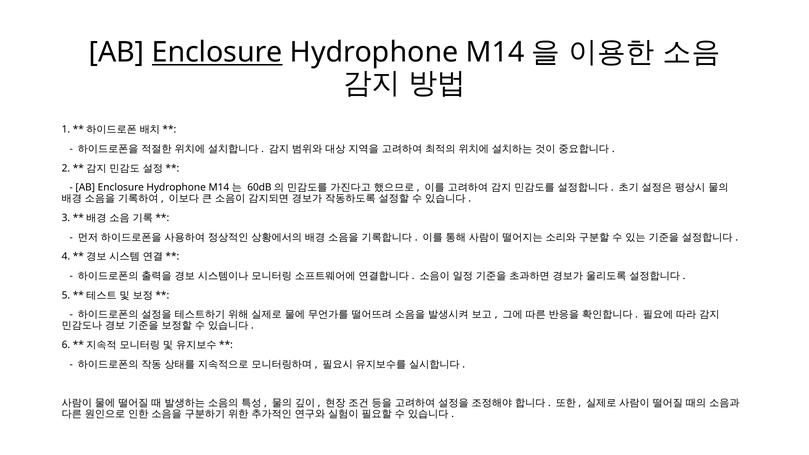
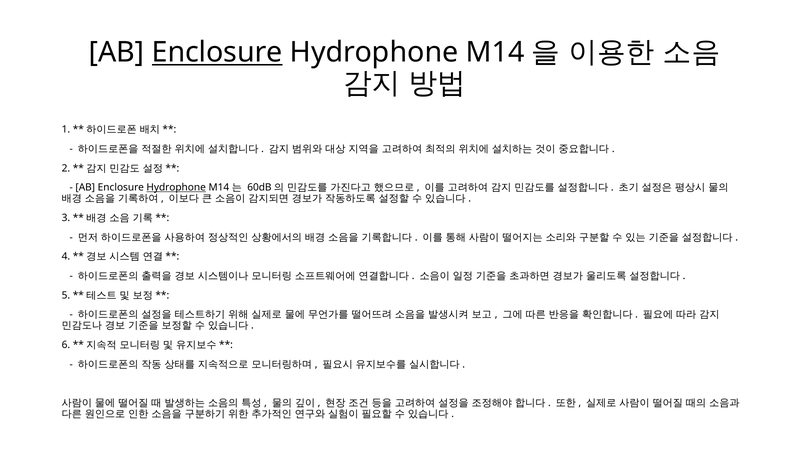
Hydrophone at (176, 188) underline: none -> present
